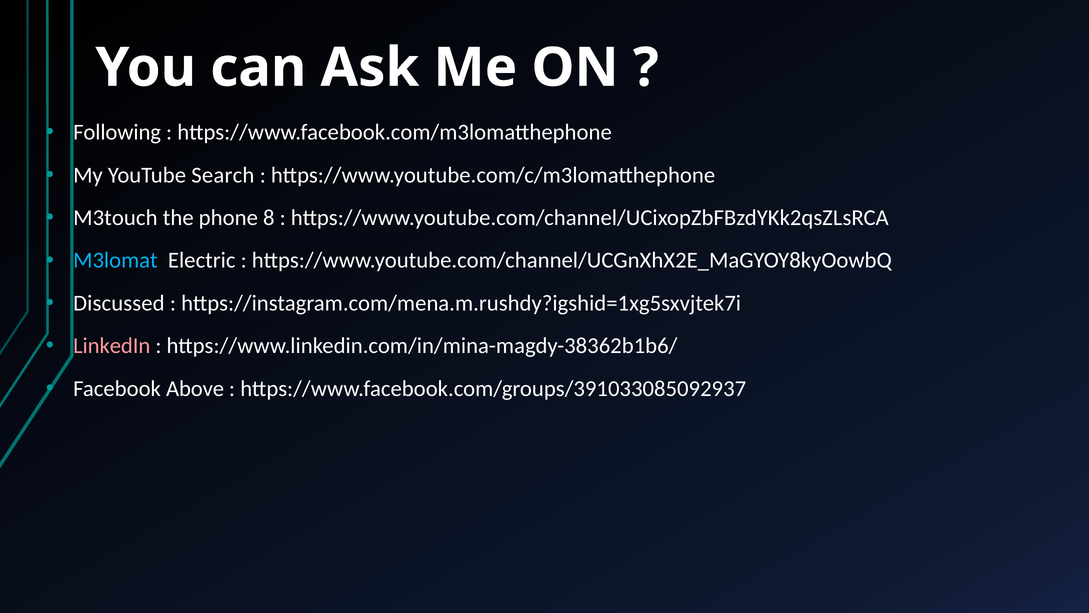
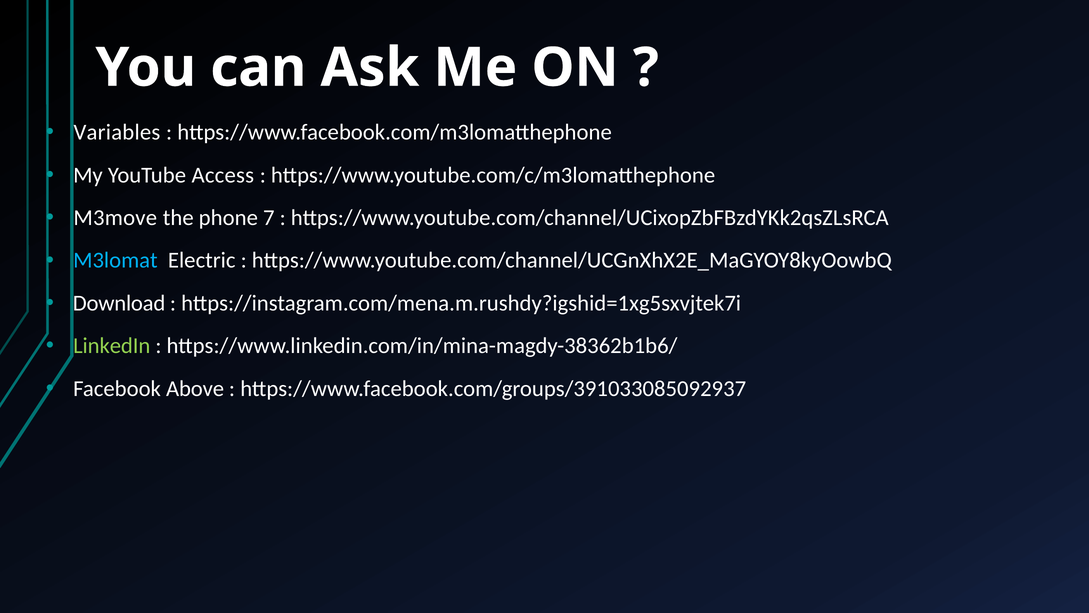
Following: Following -> Variables
Search: Search -> Access
M3touch: M3touch -> M3move
8: 8 -> 7
Discussed: Discussed -> Download
LinkedIn colour: pink -> light green
